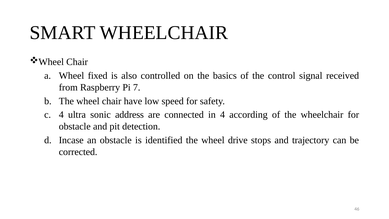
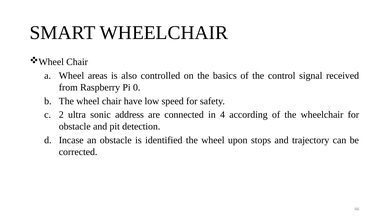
fixed: fixed -> areas
7: 7 -> 0
4 at (61, 115): 4 -> 2
drive: drive -> upon
